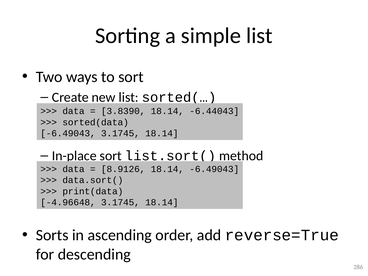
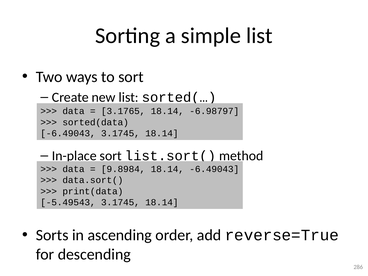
3.8390: 3.8390 -> 3.1765
-6.44043: -6.44043 -> -6.98797
8.9126: 8.9126 -> 9.8984
-4.96648: -4.96648 -> -5.49543
